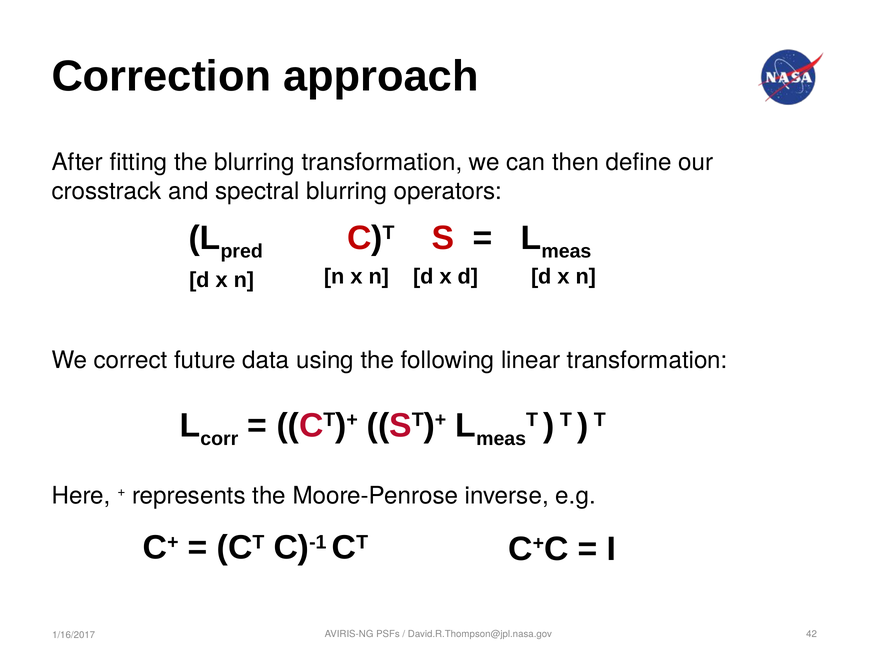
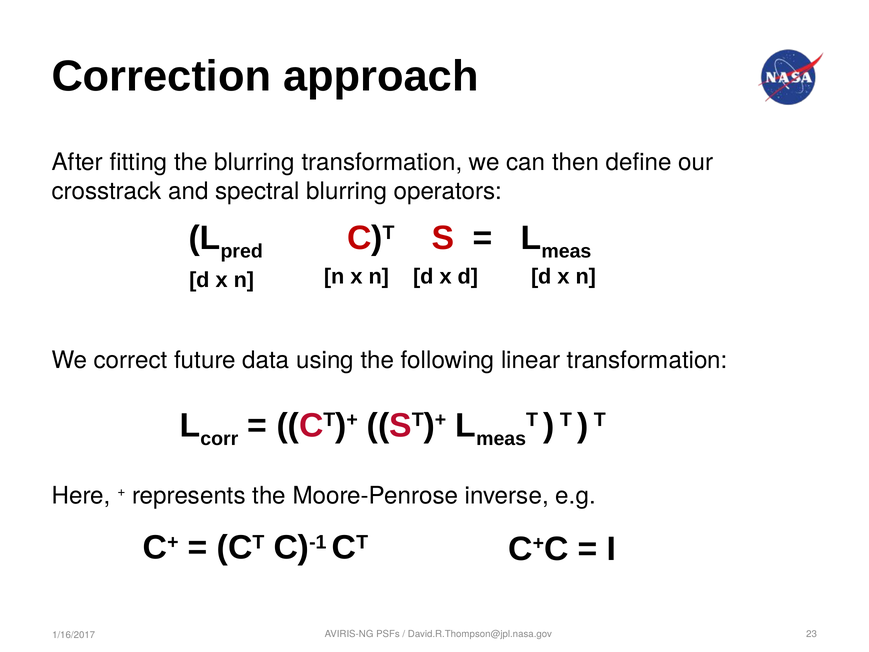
42: 42 -> 23
